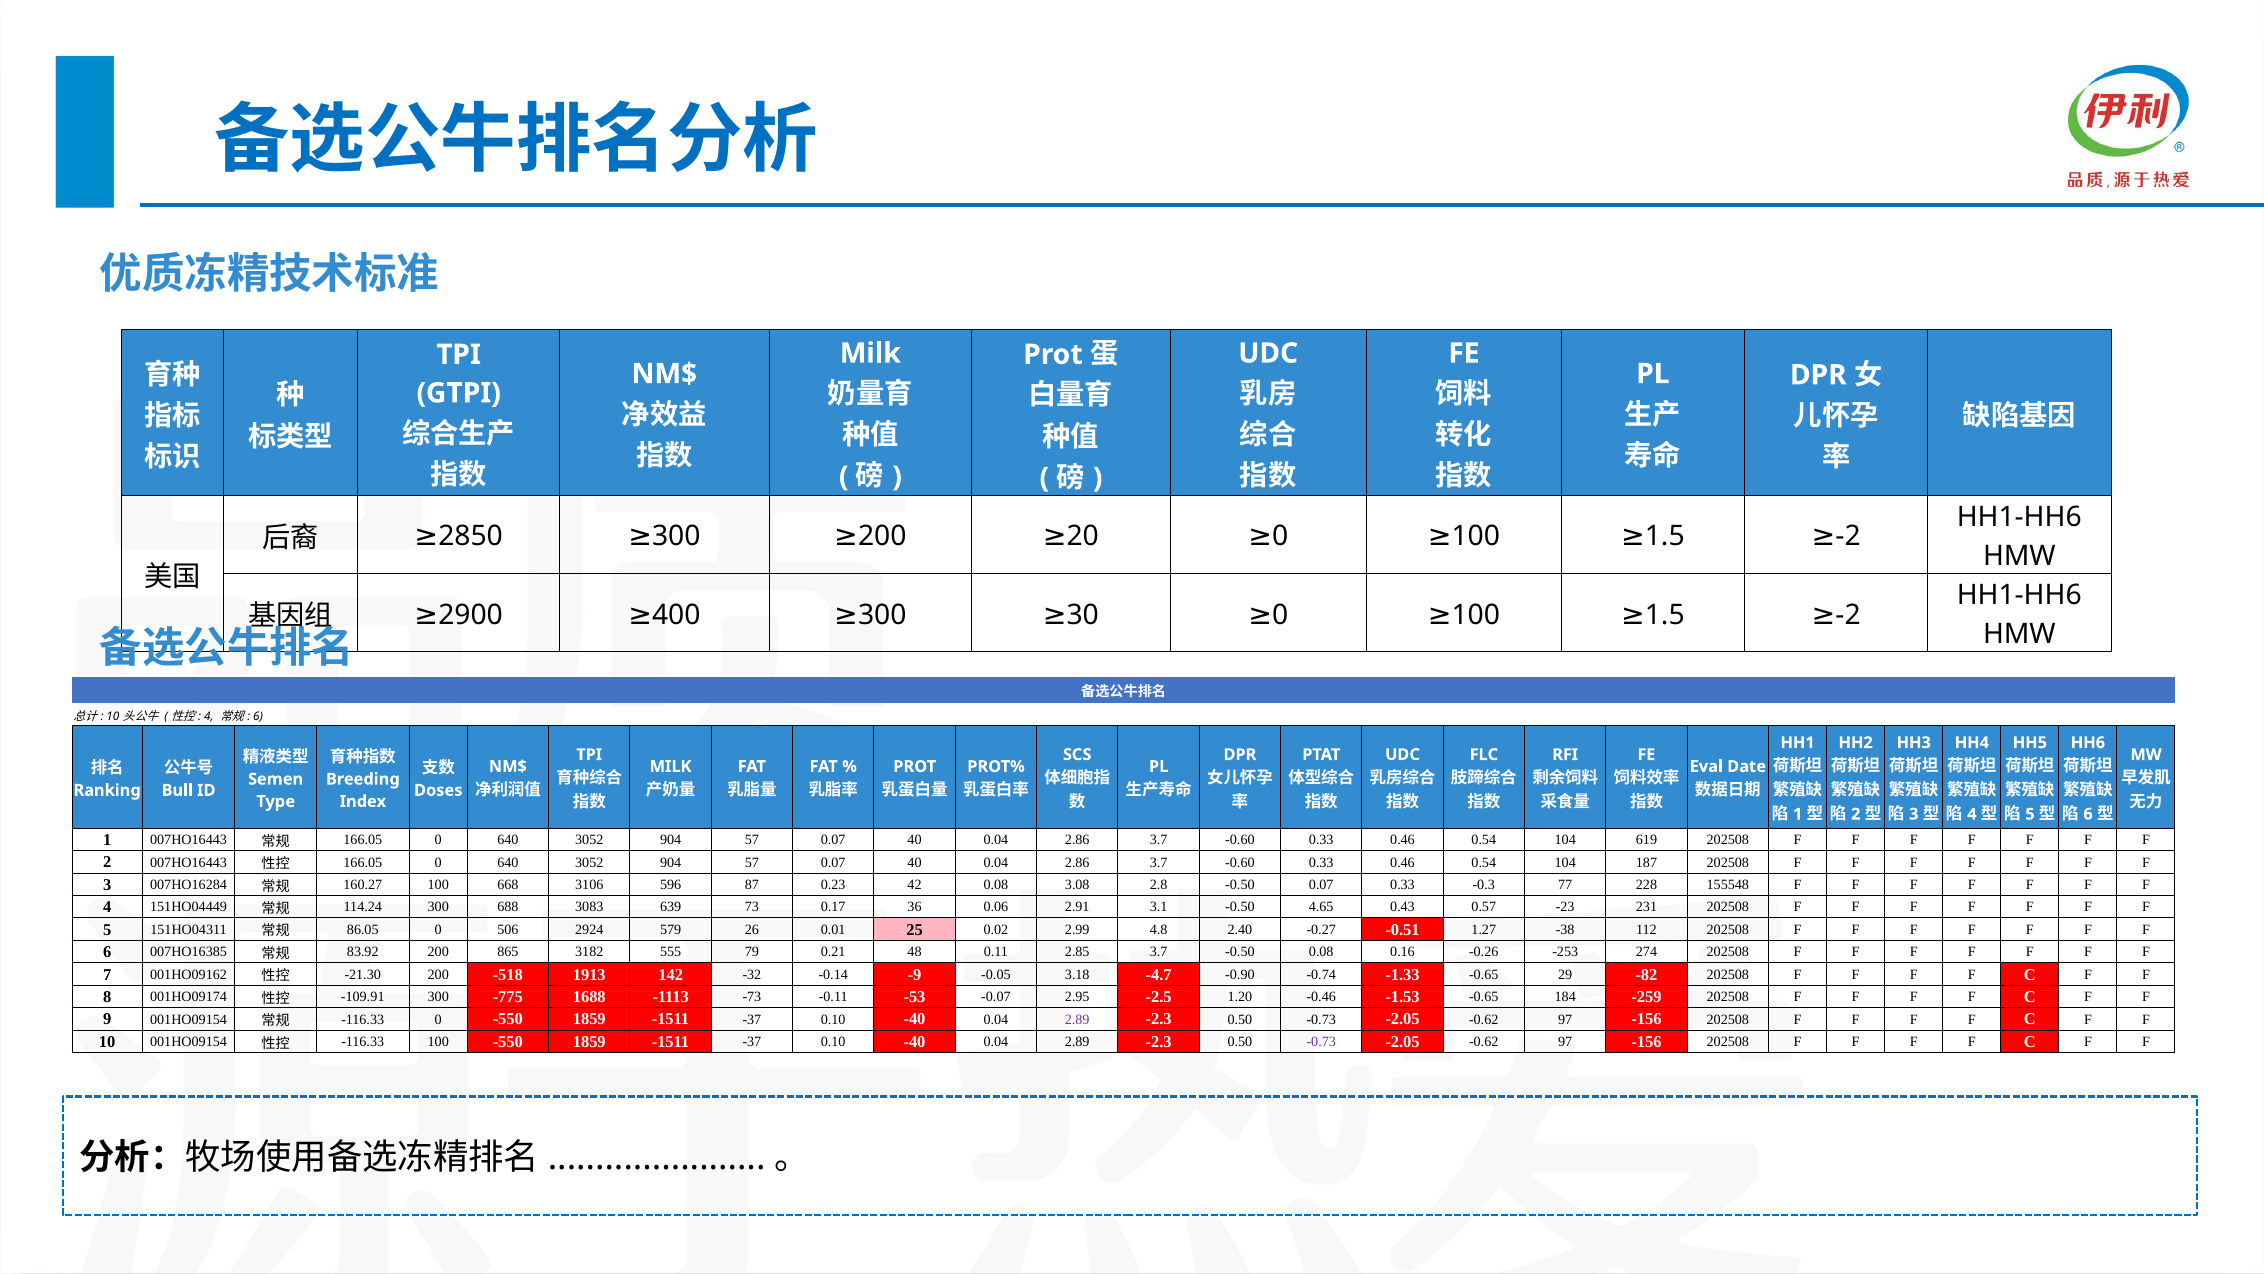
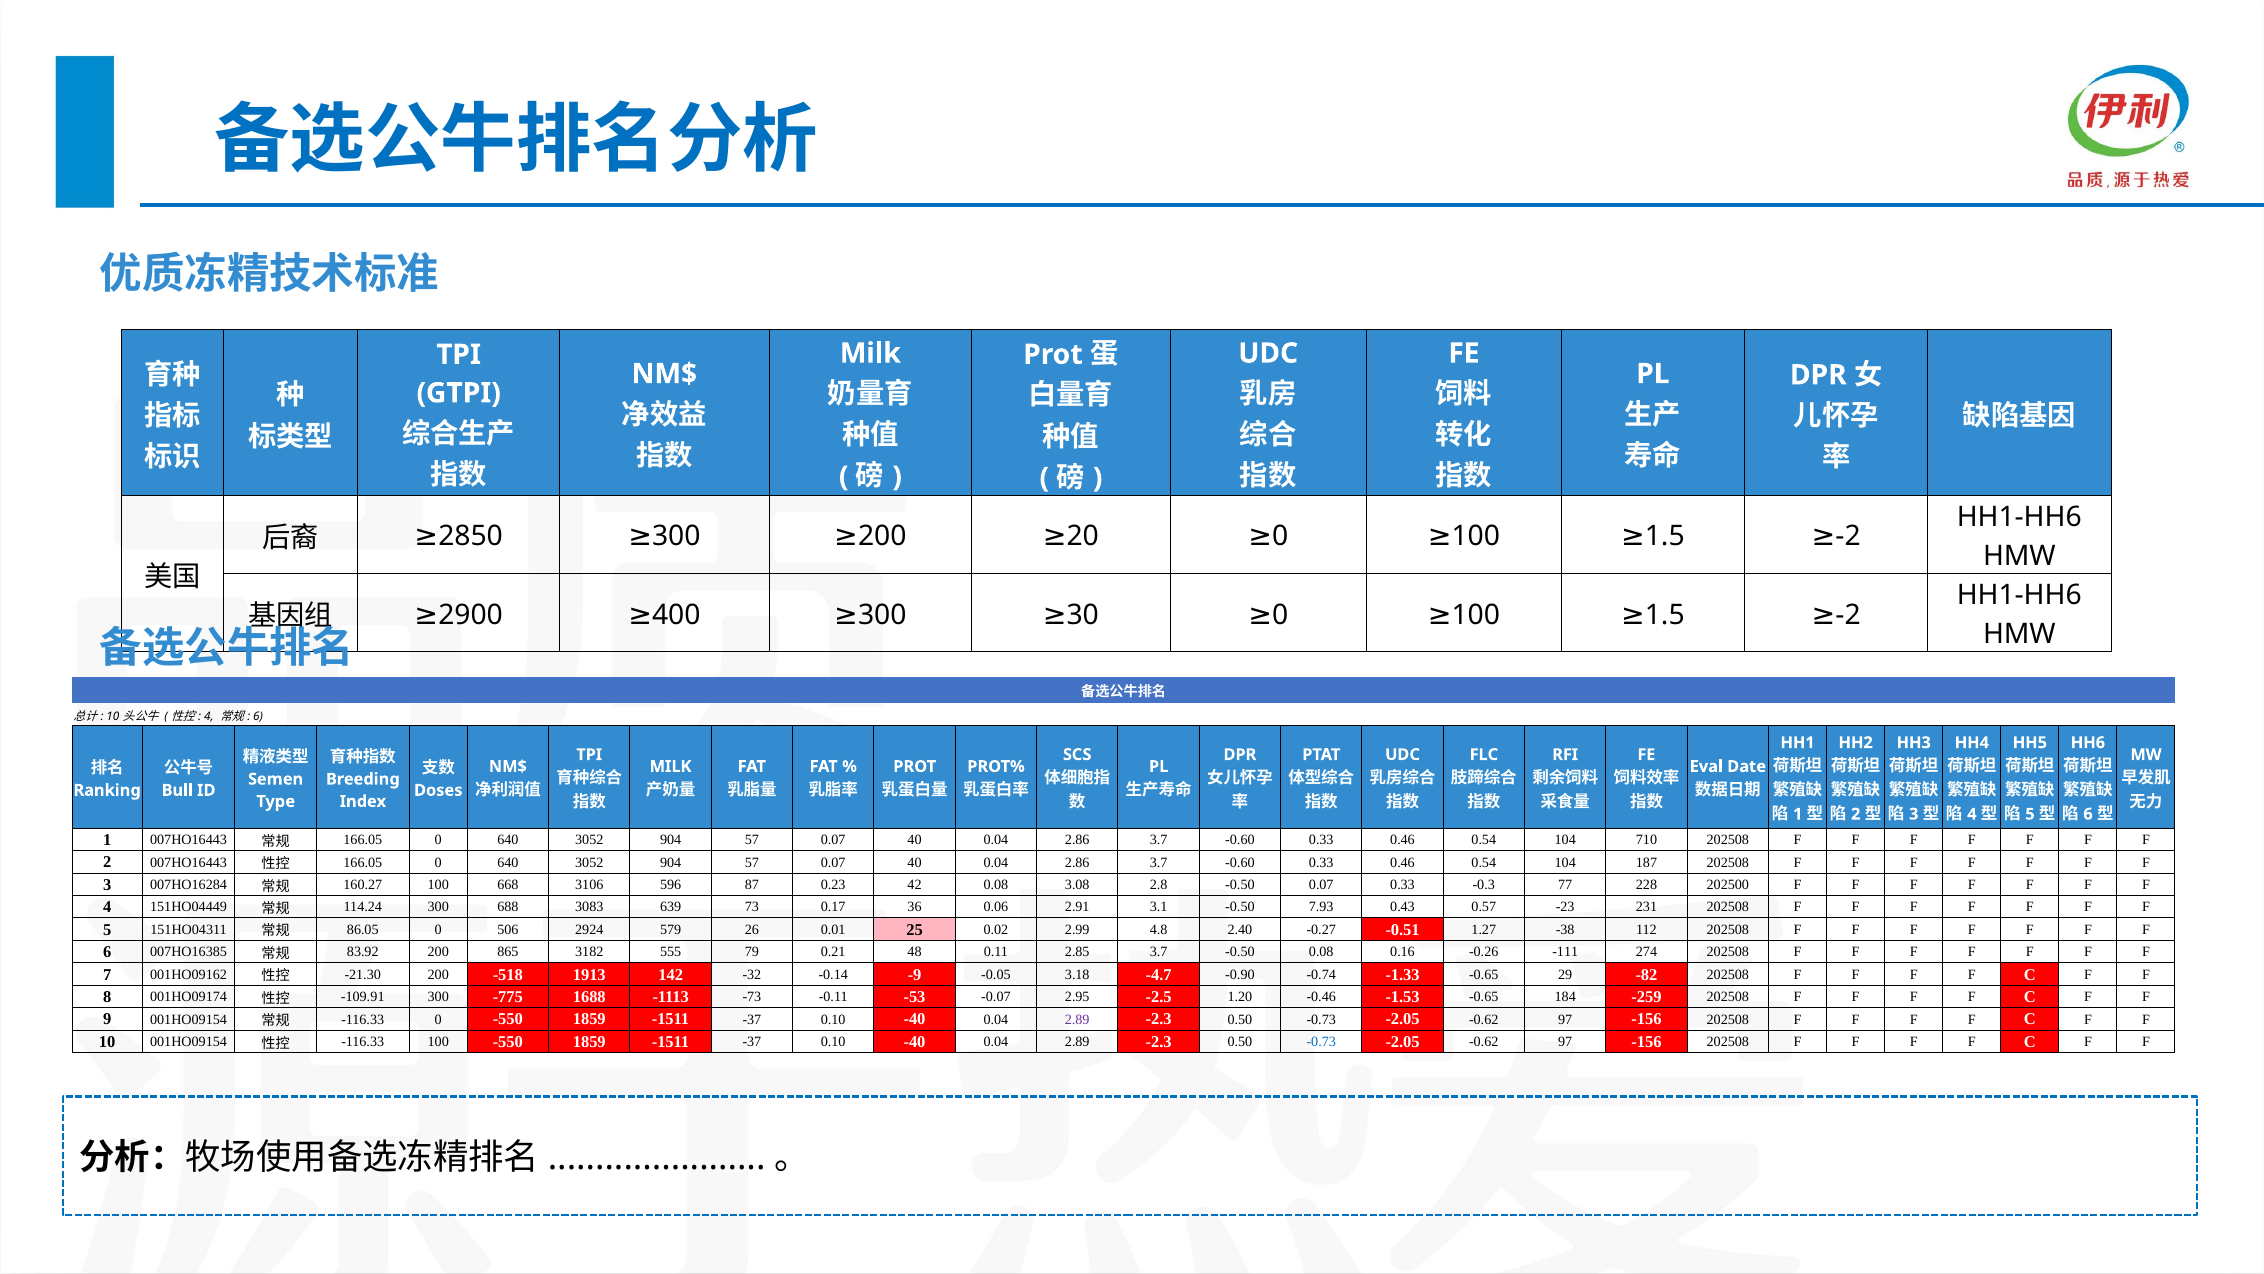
619: 619 -> 710
155548: 155548 -> 202500
4.65: 4.65 -> 7.93
-253: -253 -> -111
-0.73 at (1321, 1041) colour: purple -> blue
